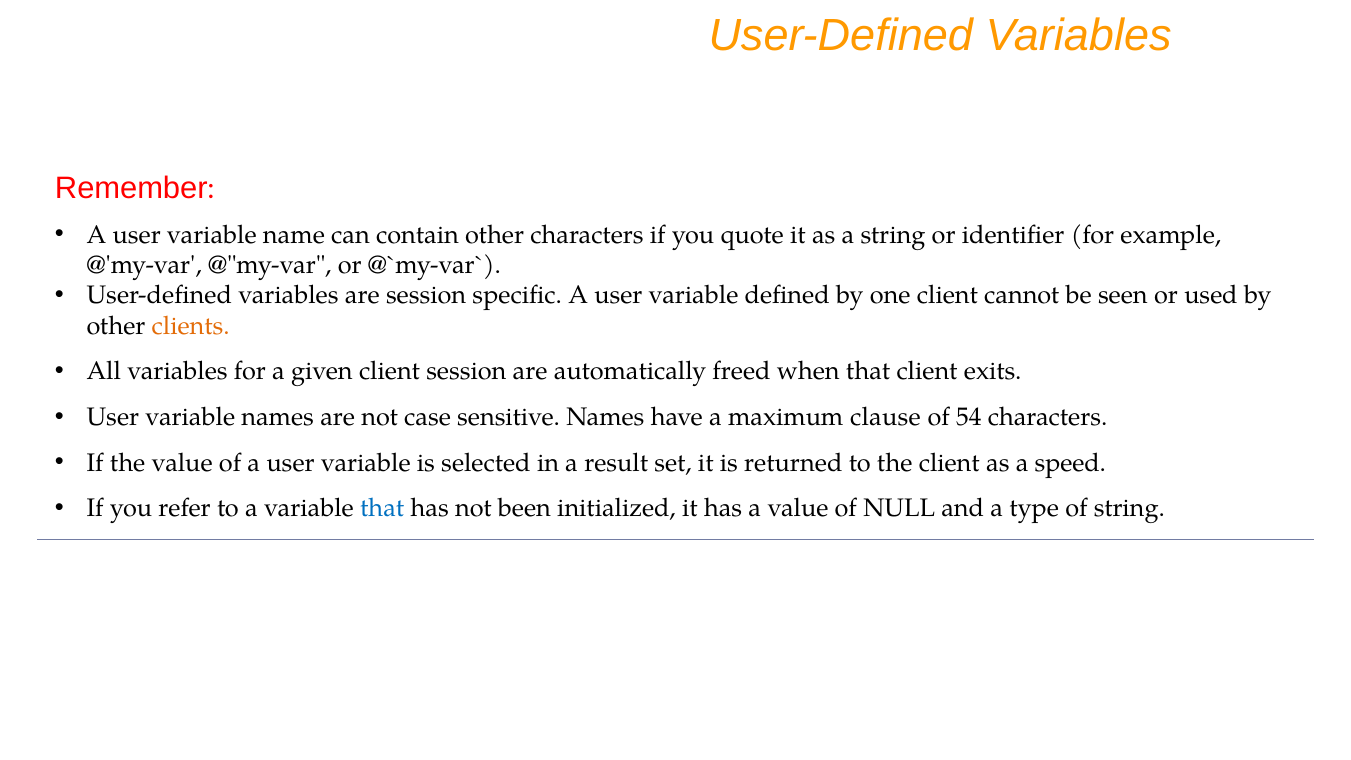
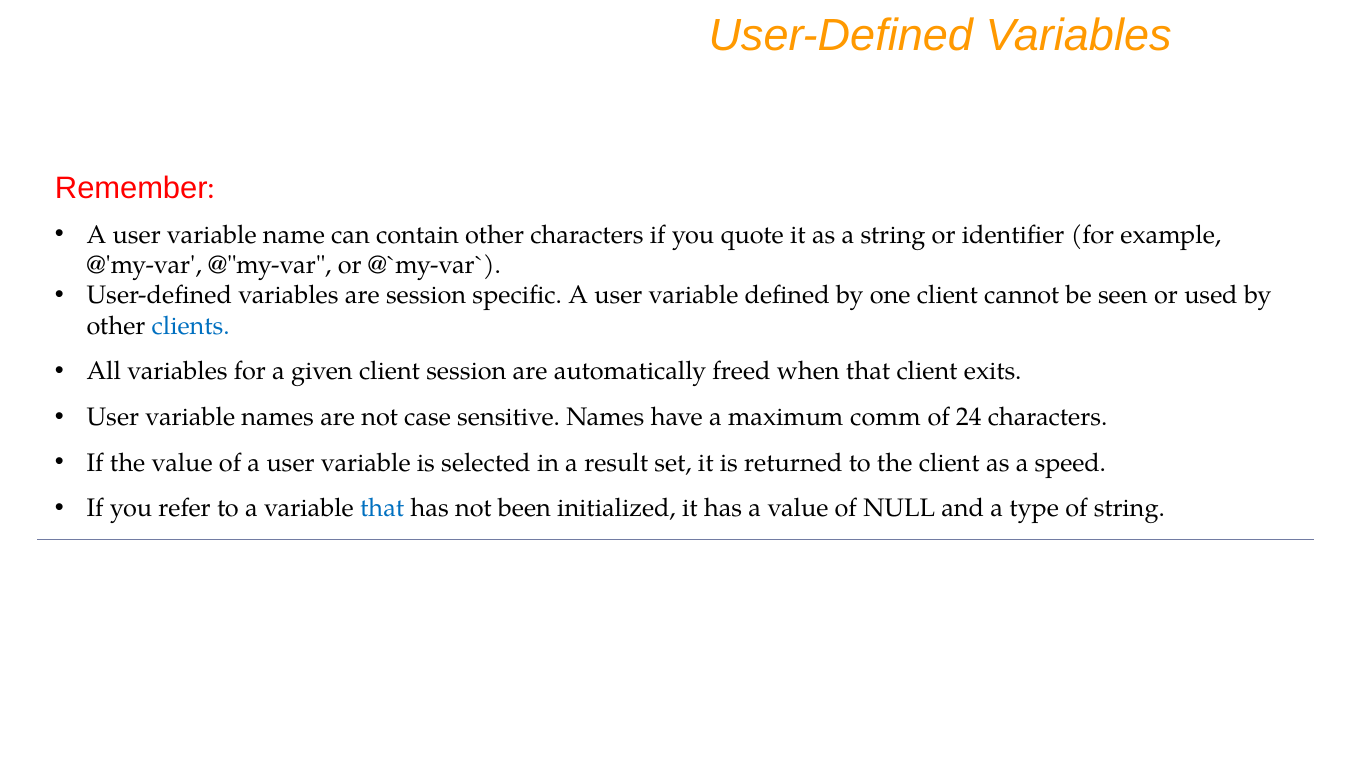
clients colour: orange -> blue
clause: clause -> comm
54: 54 -> 24
